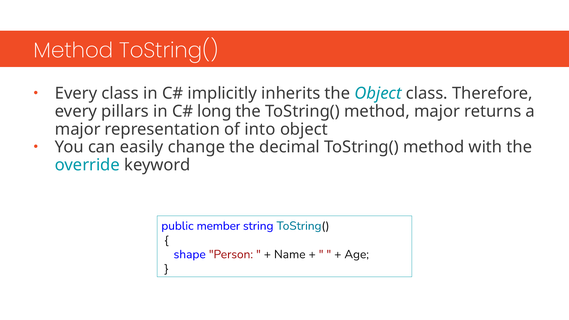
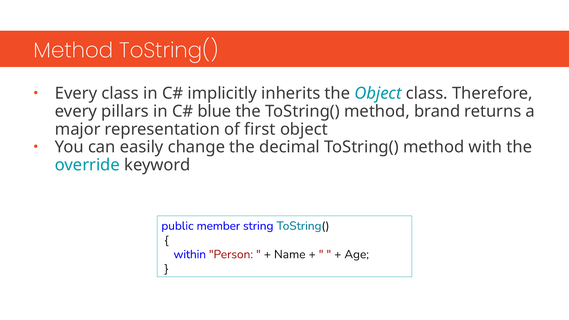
long: long -> blue
method major: major -> brand
into: into -> first
shape: shape -> within
